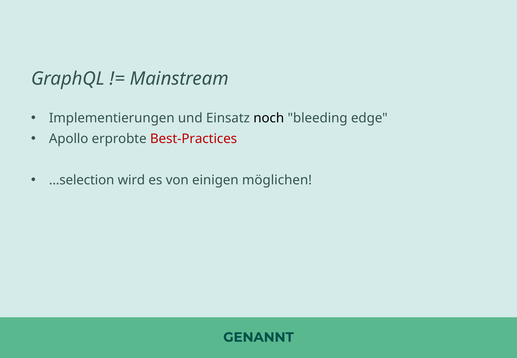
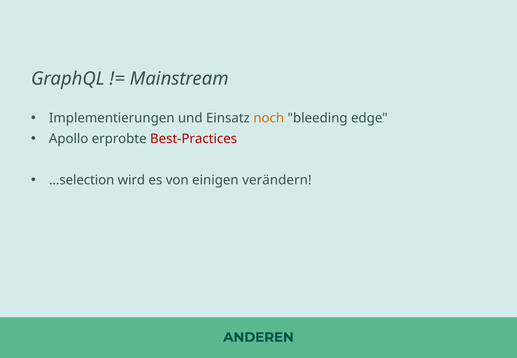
noch colour: black -> orange
möglichen: möglichen -> verändern
GENANNT: GENANNT -> ANDEREN
